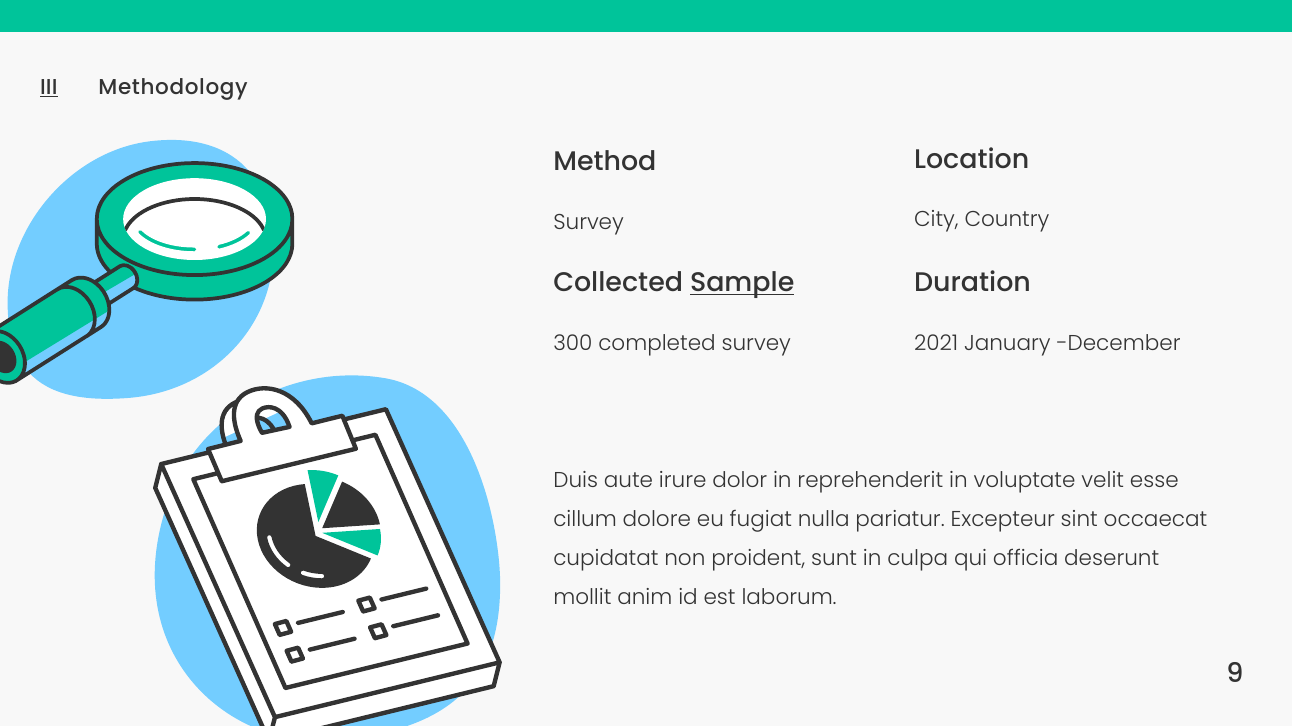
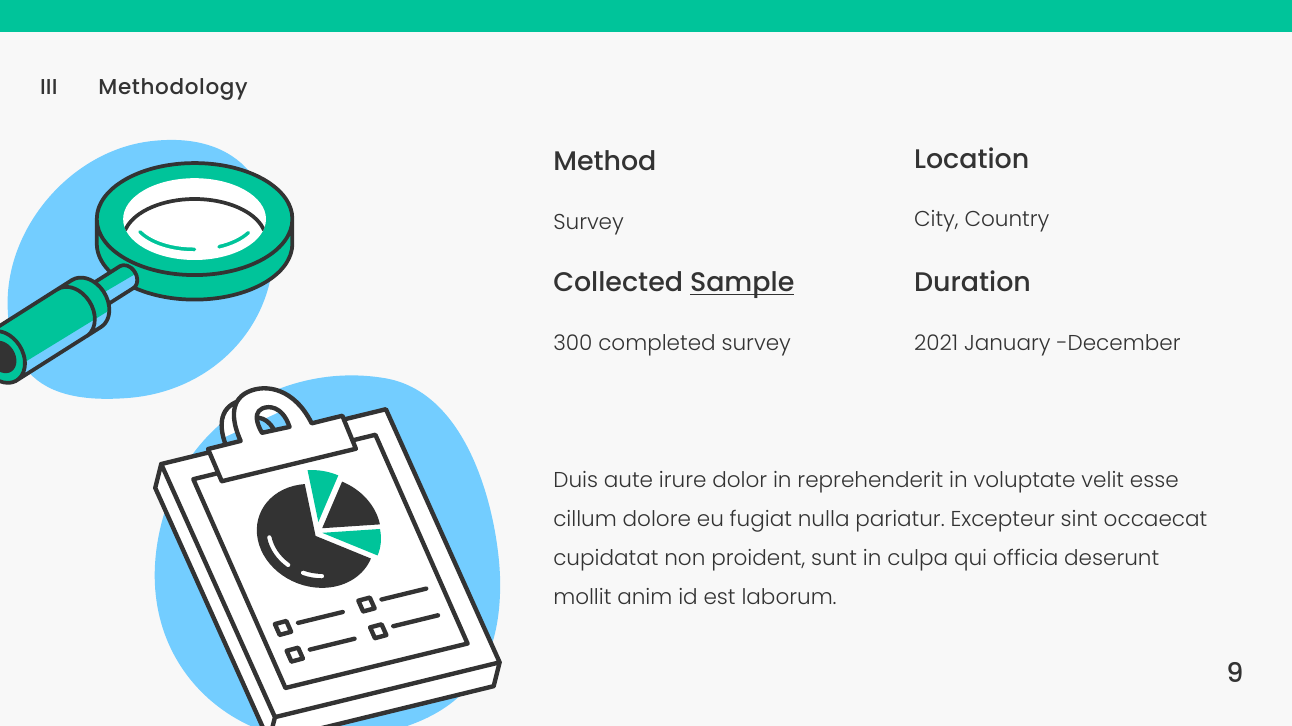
III underline: present -> none
